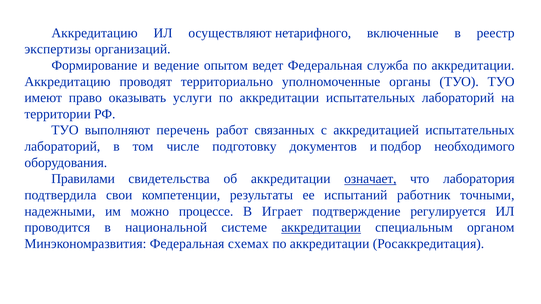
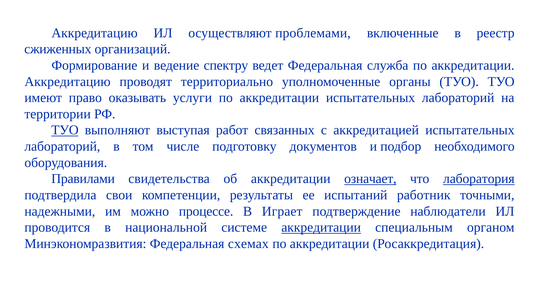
нетарифного: нетарифного -> проблемами
экспертизы: экспертизы -> сжиженных
опытом: опытом -> спектру
ТУО at (65, 130) underline: none -> present
перечень: перечень -> выступая
лаборатория underline: none -> present
регулируется: регулируется -> наблюдатели
